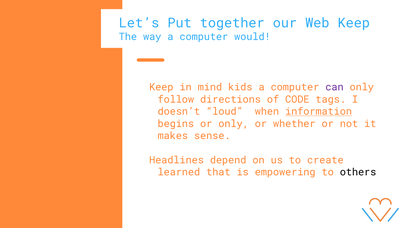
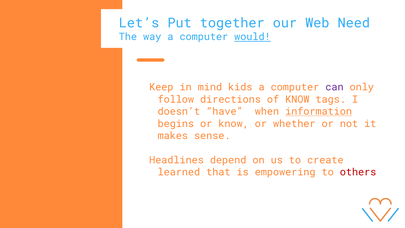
Web Keep: Keep -> Need
would underline: none -> present
of CODE: CODE -> KNOW
loud: loud -> have
or only: only -> know
others colour: black -> red
